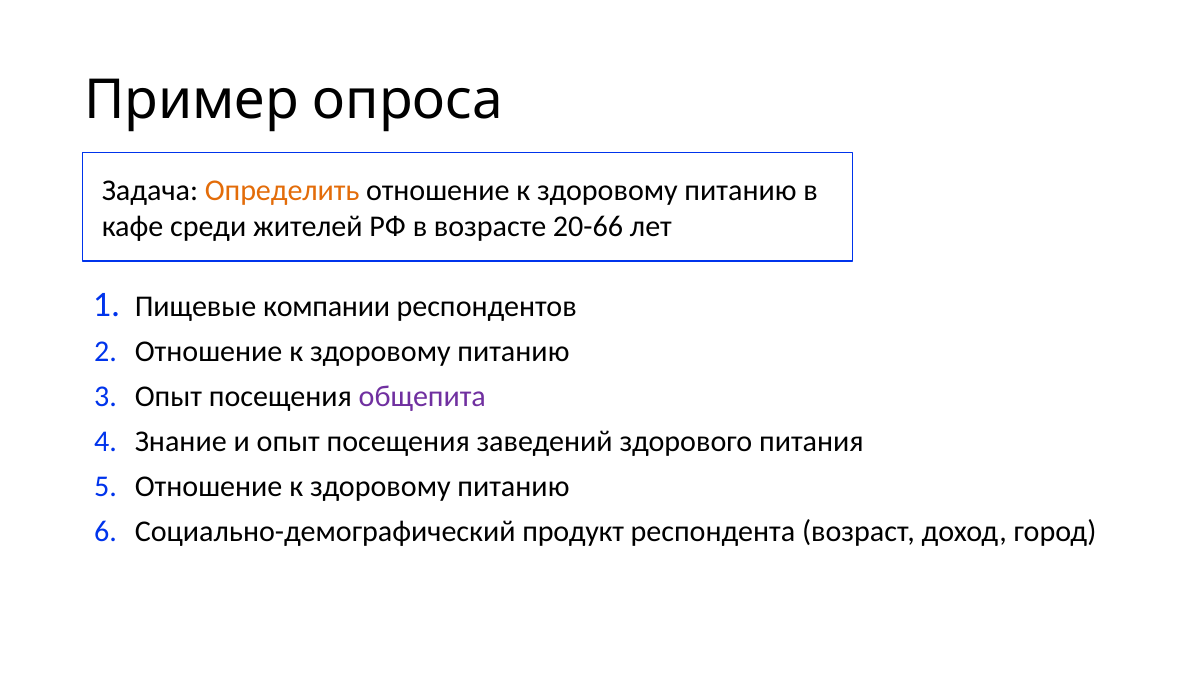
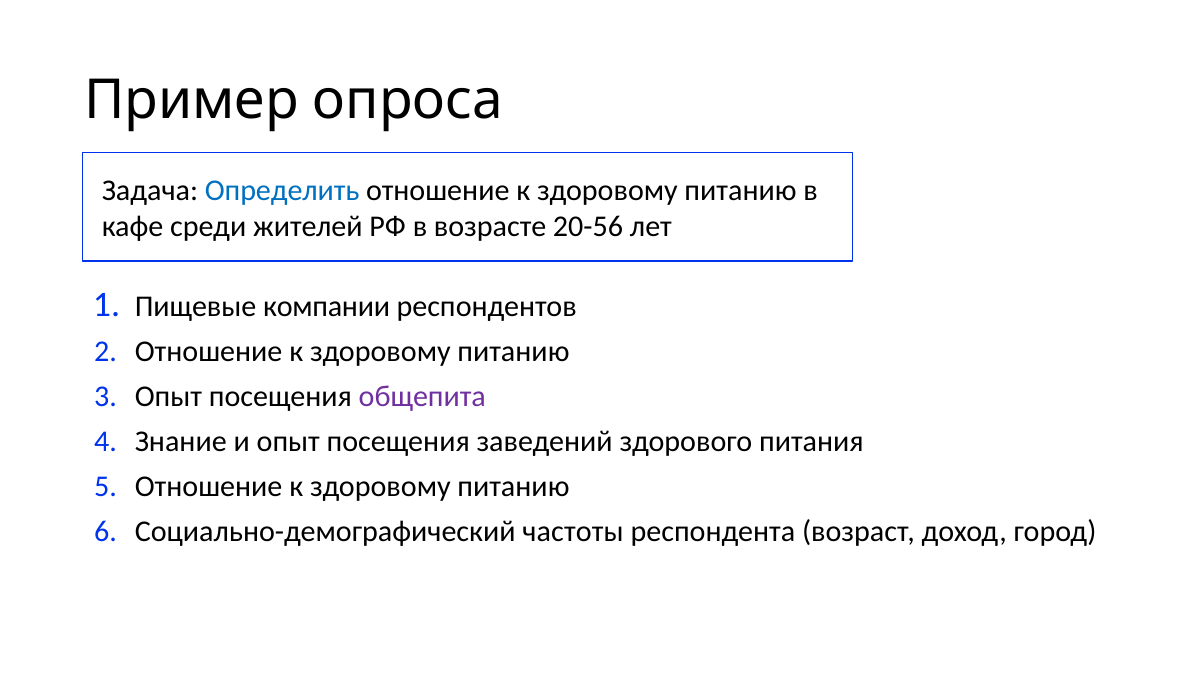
Определить colour: orange -> blue
20-66: 20-66 -> 20-56
продукт: продукт -> частоты
